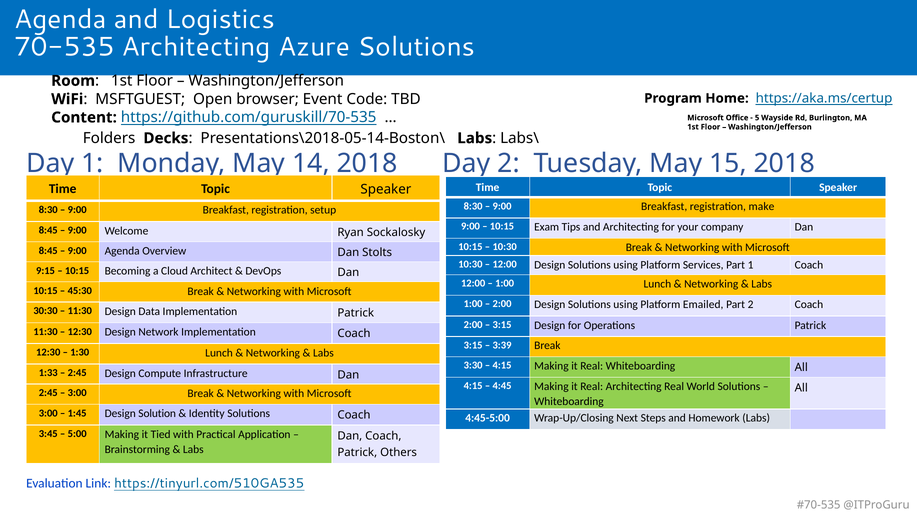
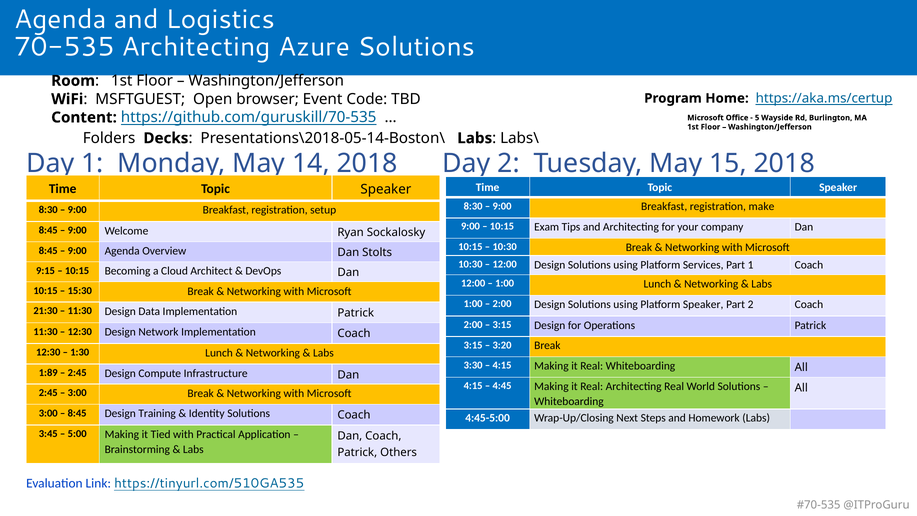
45:30: 45:30 -> 15:30
Platform Emailed: Emailed -> Speaker
30:30: 30:30 -> 21:30
3:39: 3:39 -> 3:20
1:33: 1:33 -> 1:89
1:45 at (77, 413): 1:45 -> 8:45
Solution: Solution -> Training
